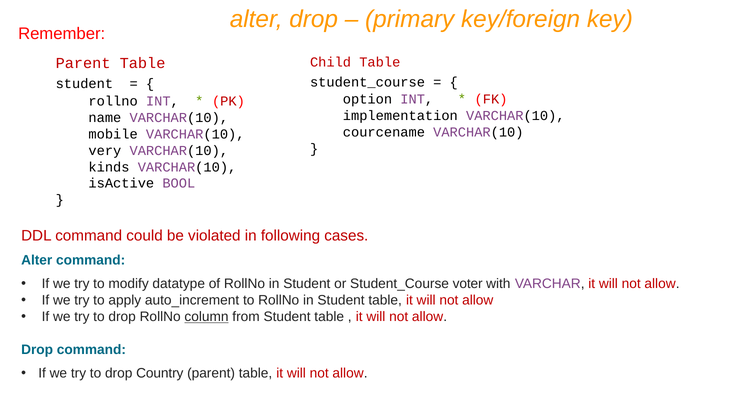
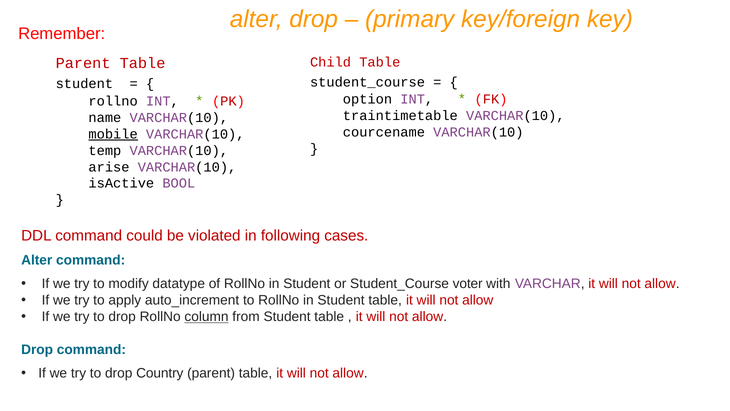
implementation: implementation -> traintimetable
mobile underline: none -> present
very: very -> temp
kinds: kinds -> arise
